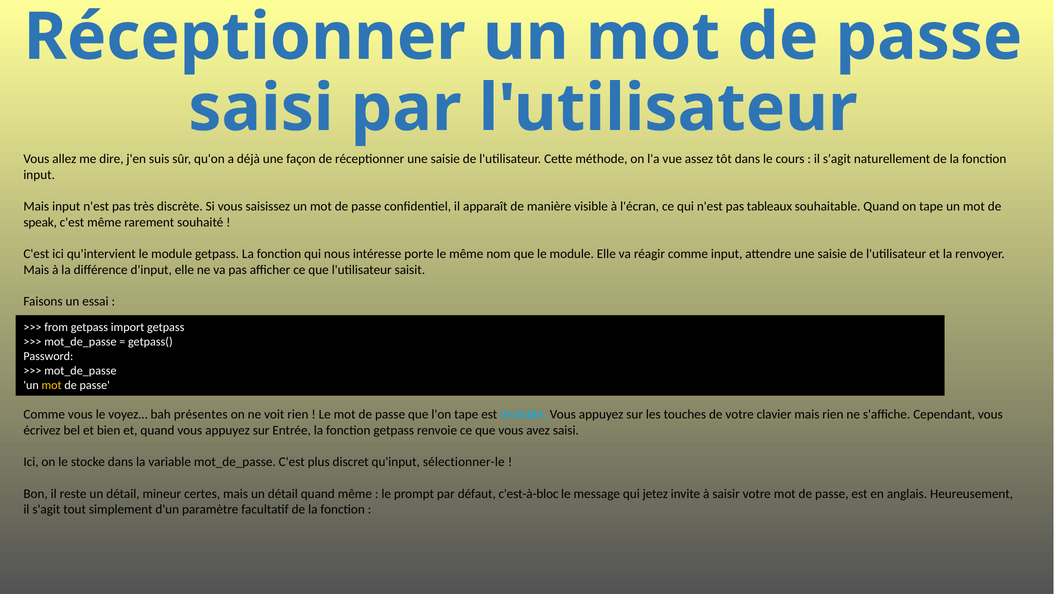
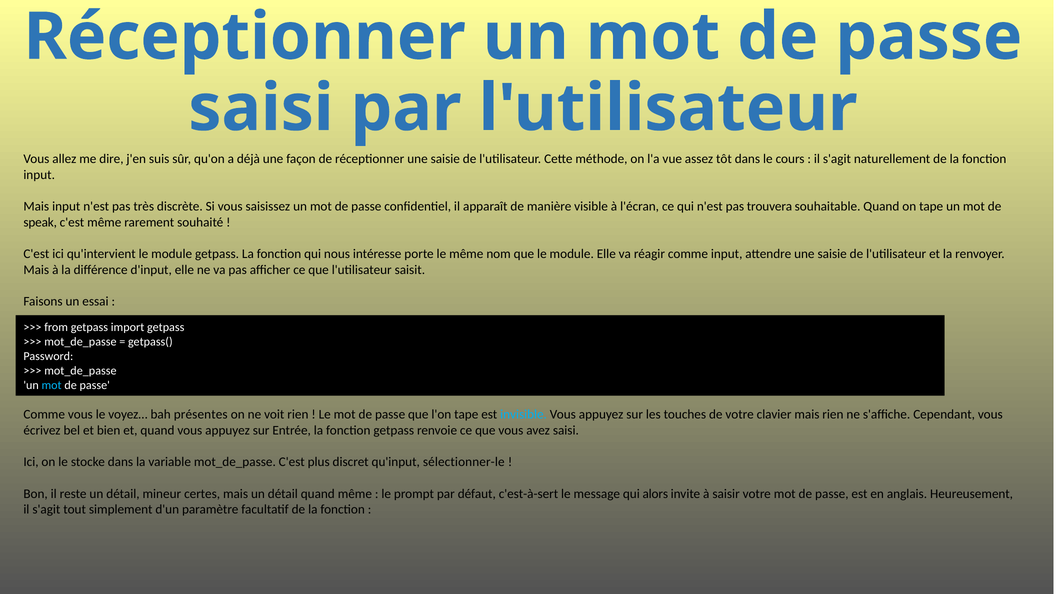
tableaux: tableaux -> trouvera
mot at (52, 385) colour: yellow -> light blue
c'est-à-bloc: c'est-à-bloc -> c'est-à-sert
jetez: jetez -> alors
